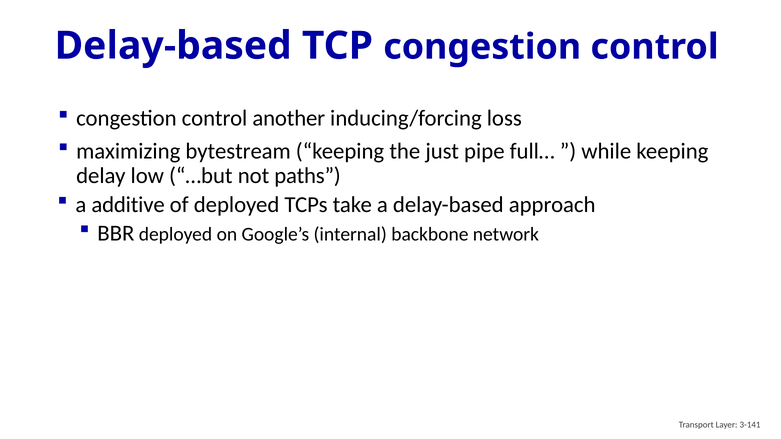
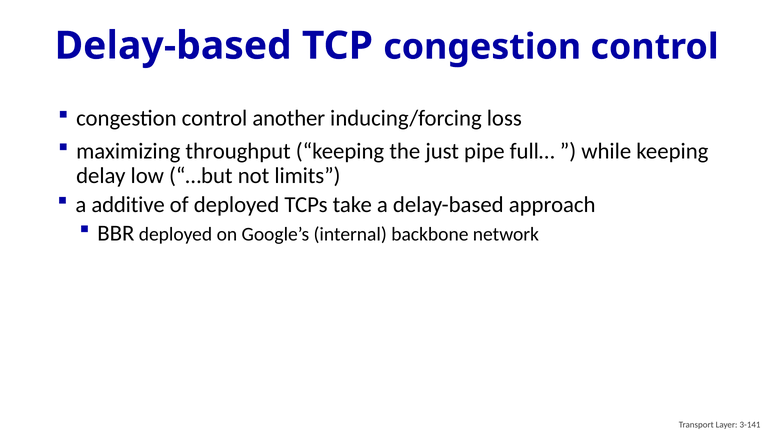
bytestream: bytestream -> throughput
paths: paths -> limits
